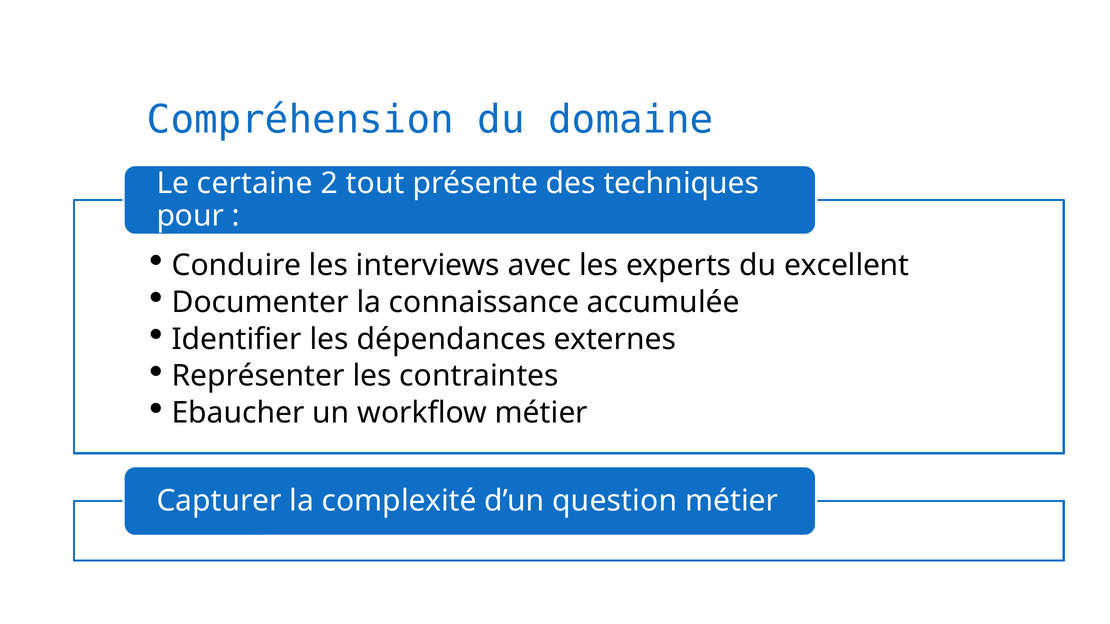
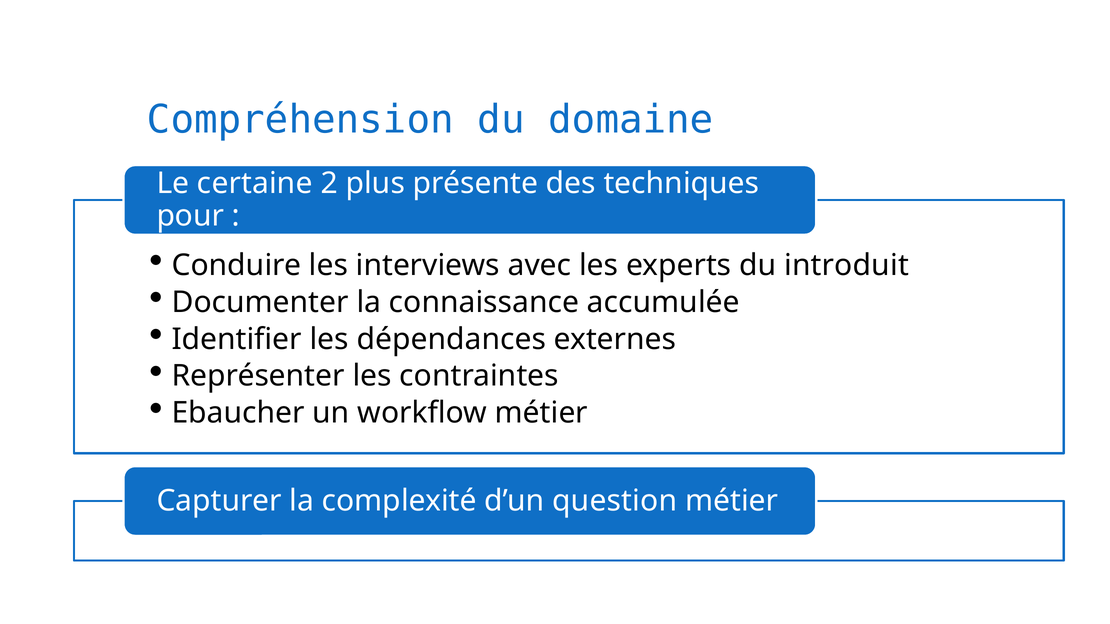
tout: tout -> plus
excellent: excellent -> introduit
